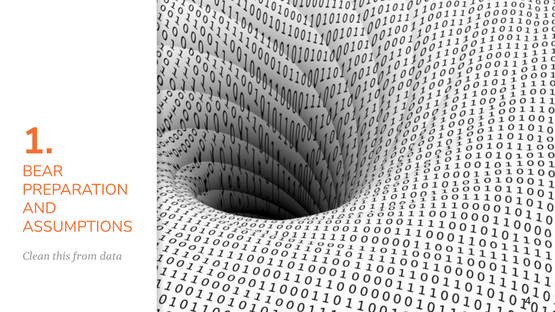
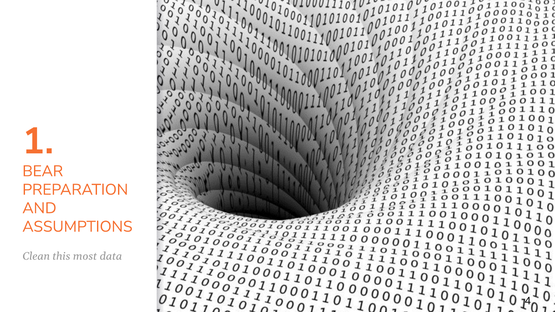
from: from -> most
